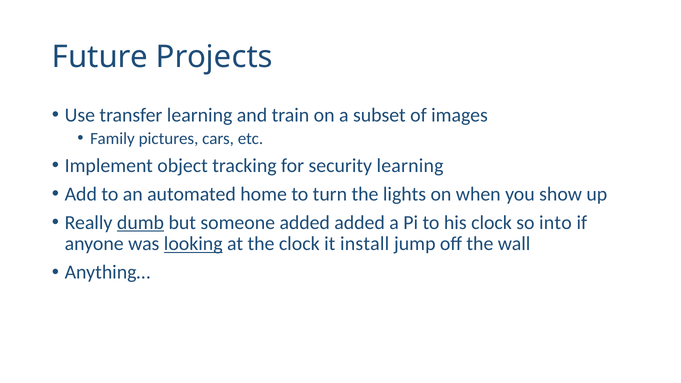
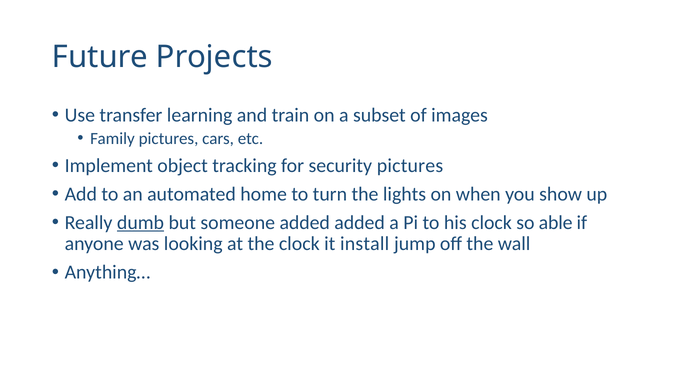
security learning: learning -> pictures
into: into -> able
looking underline: present -> none
